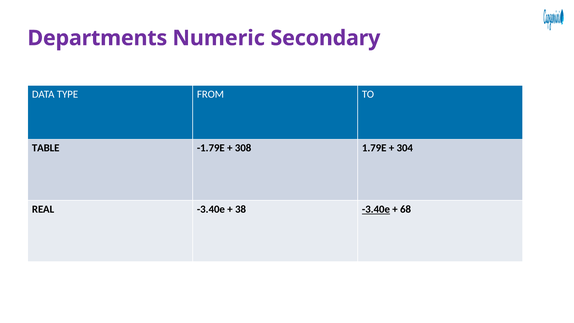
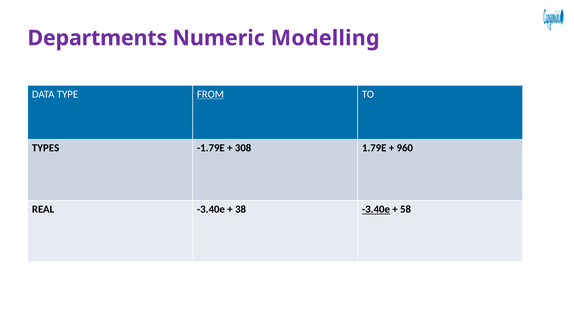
Secondary: Secondary -> Modelling
FROM underline: none -> present
TABLE: TABLE -> TYPES
304: 304 -> 960
68: 68 -> 58
